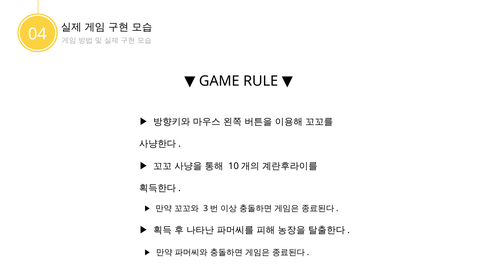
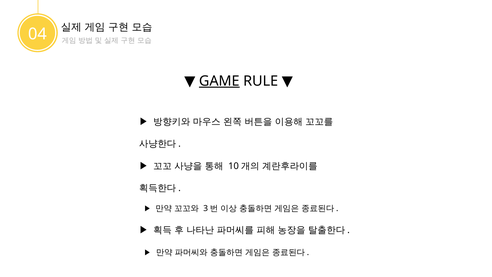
GAME underline: none -> present
